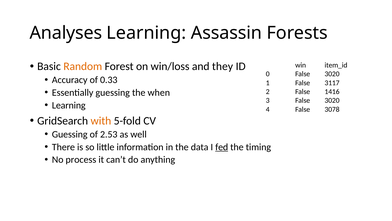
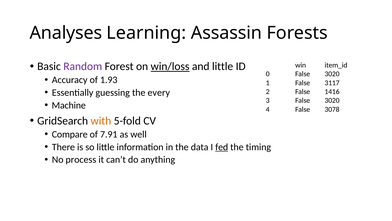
Random colour: orange -> purple
win/loss underline: none -> present
and they: they -> little
0.33: 0.33 -> 1.93
when: when -> every
Learning at (69, 105): Learning -> Machine
Guessing at (70, 134): Guessing -> Compare
2.53: 2.53 -> 7.91
